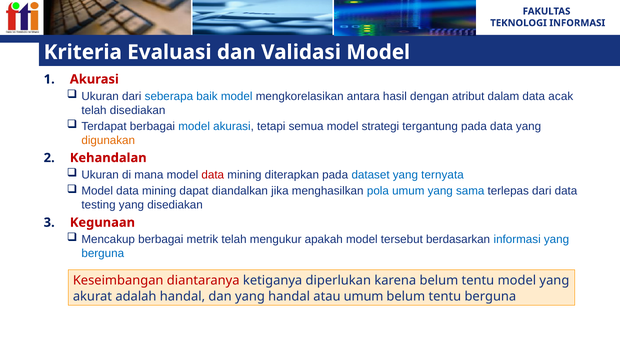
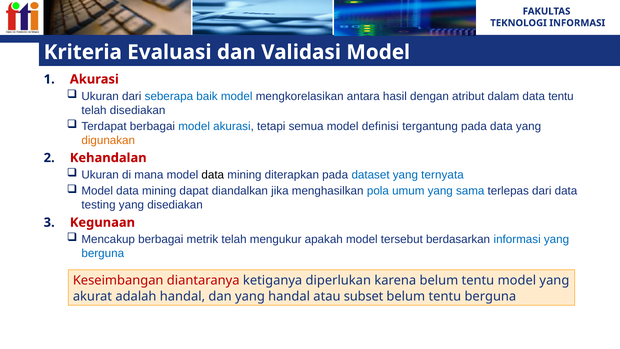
data acak: acak -> tentu
strategi: strategi -> definisi
data at (213, 175) colour: red -> black
atau umum: umum -> subset
